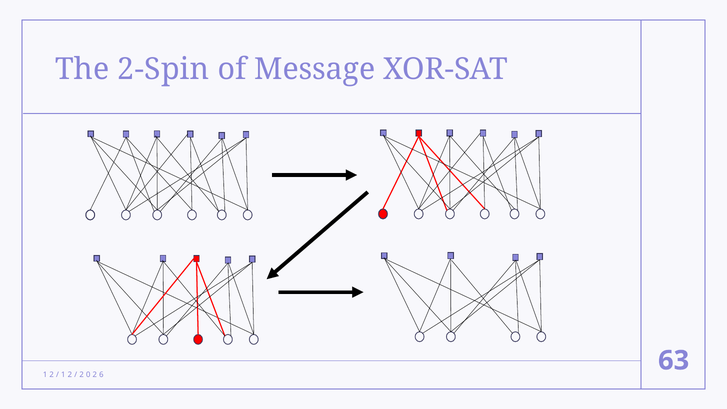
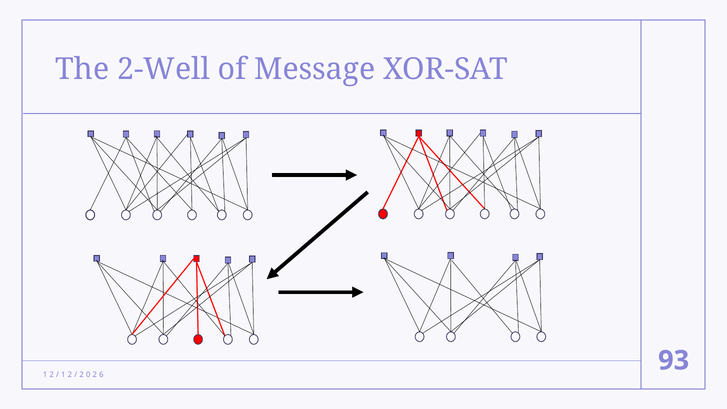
2-Spin: 2-Spin -> 2-Well
63: 63 -> 93
